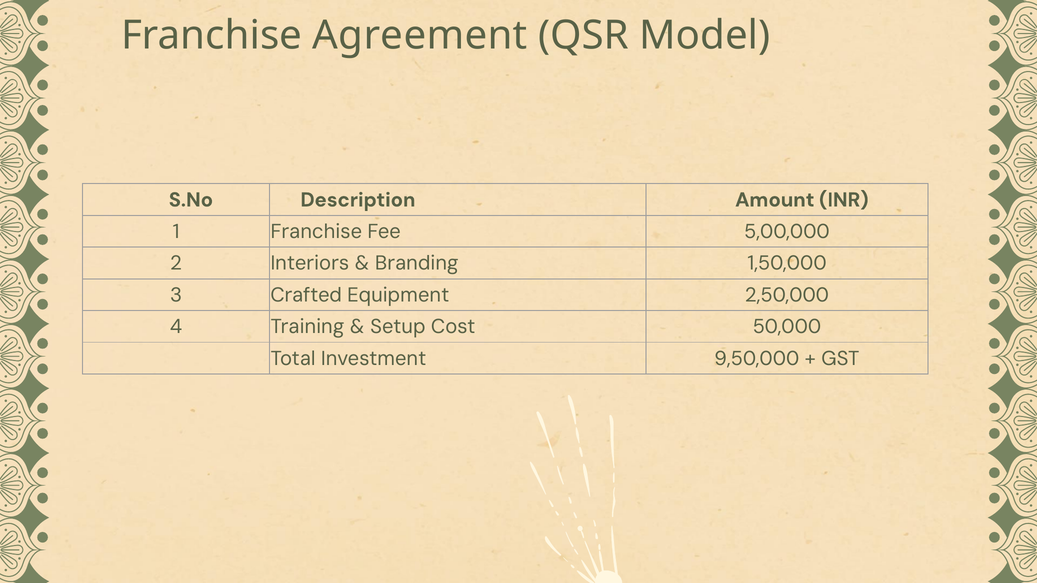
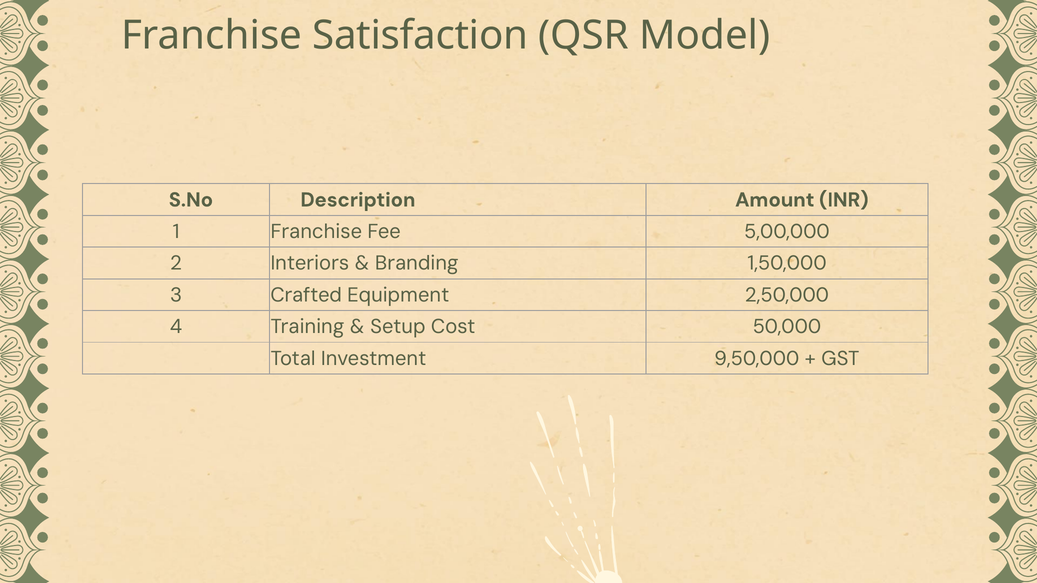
Agreement: Agreement -> Satisfaction
